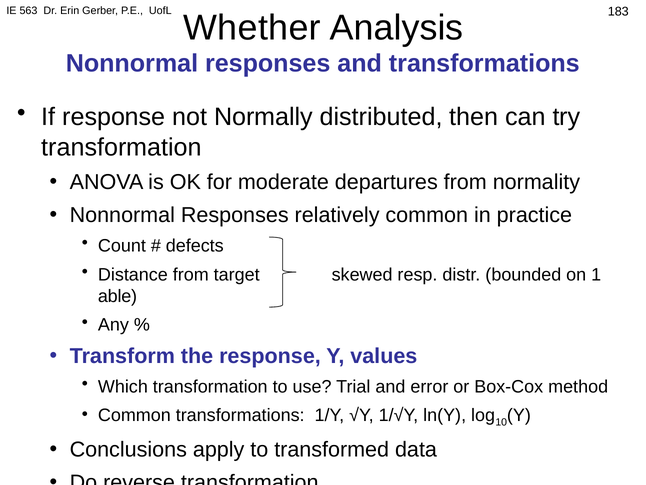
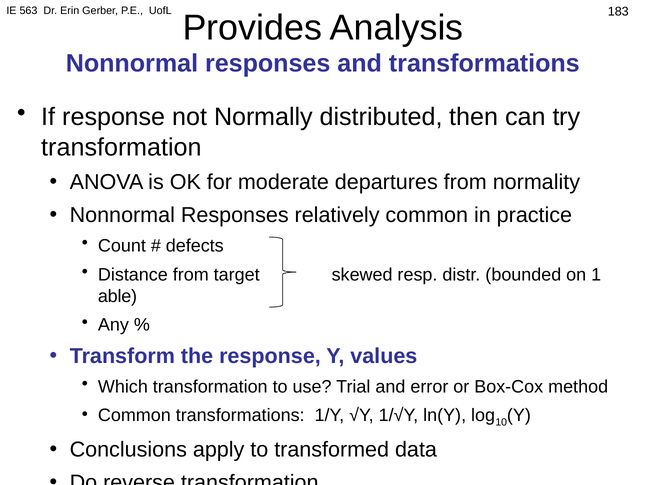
Whether: Whether -> Provides
